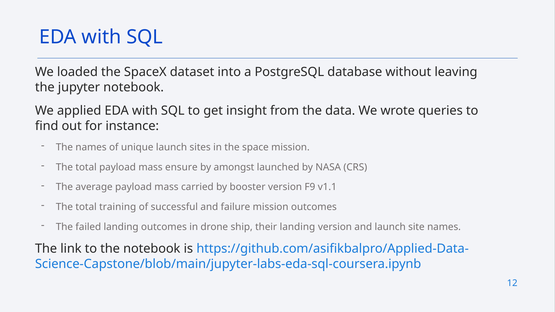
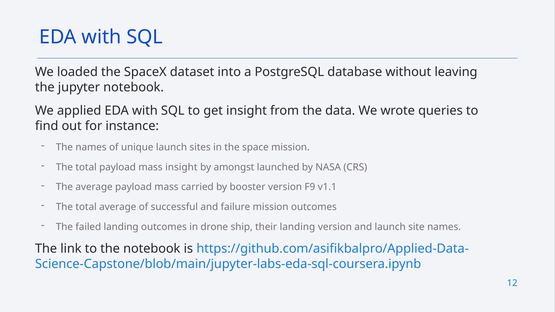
mass ensure: ensure -> insight
total training: training -> average
